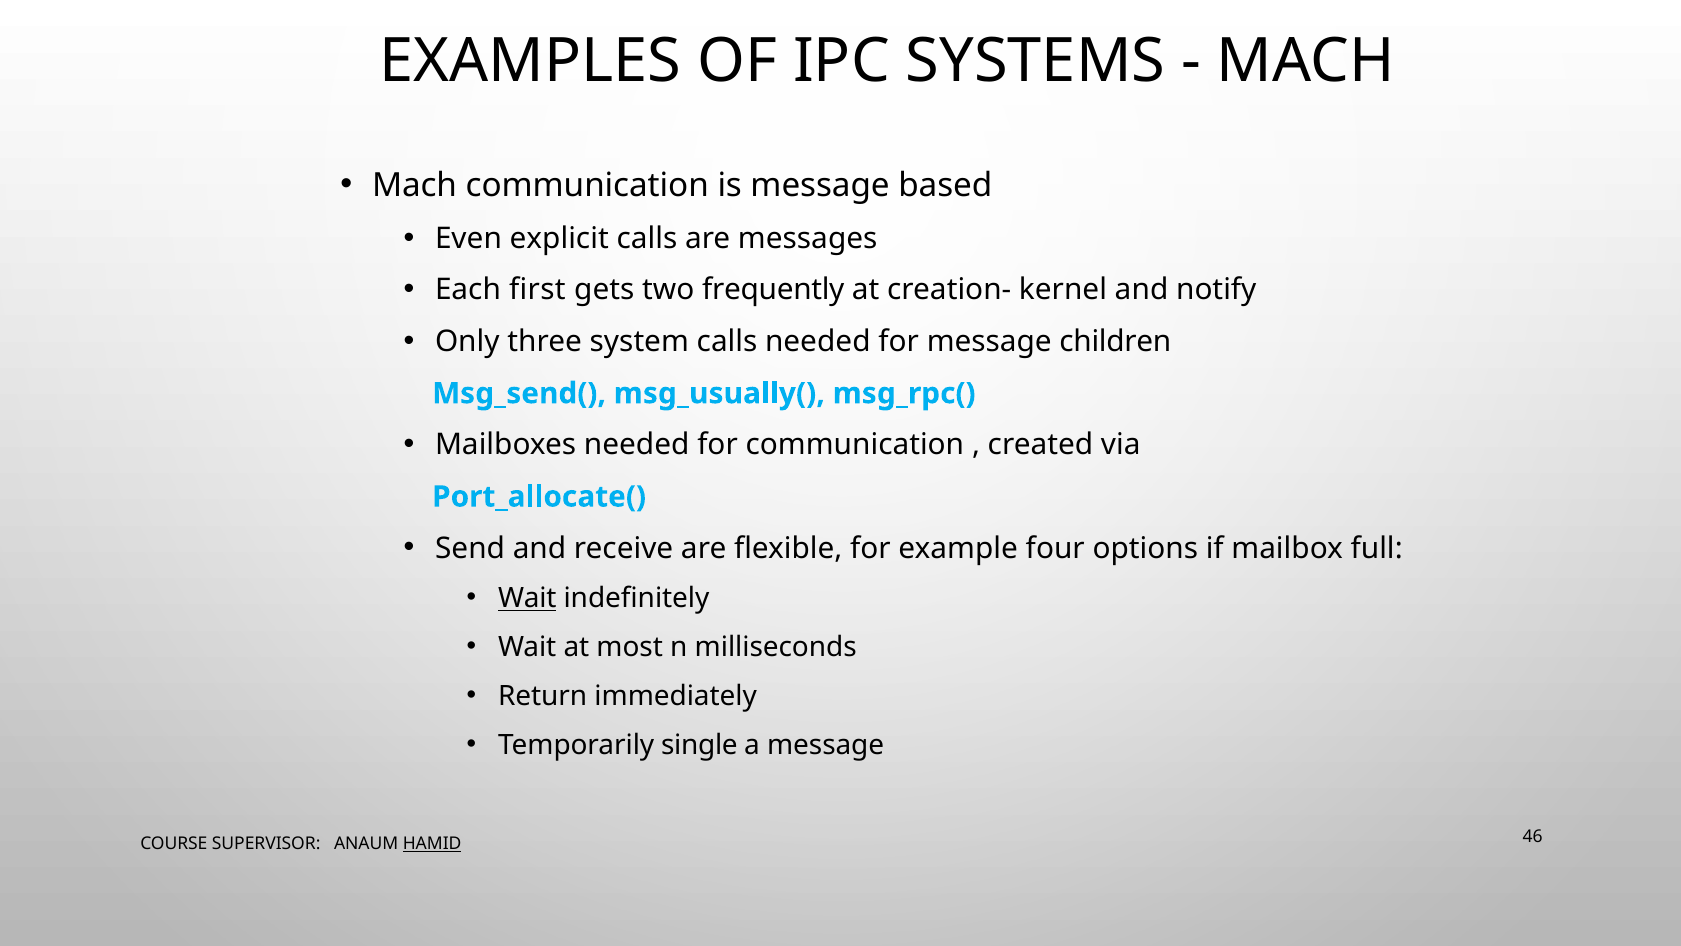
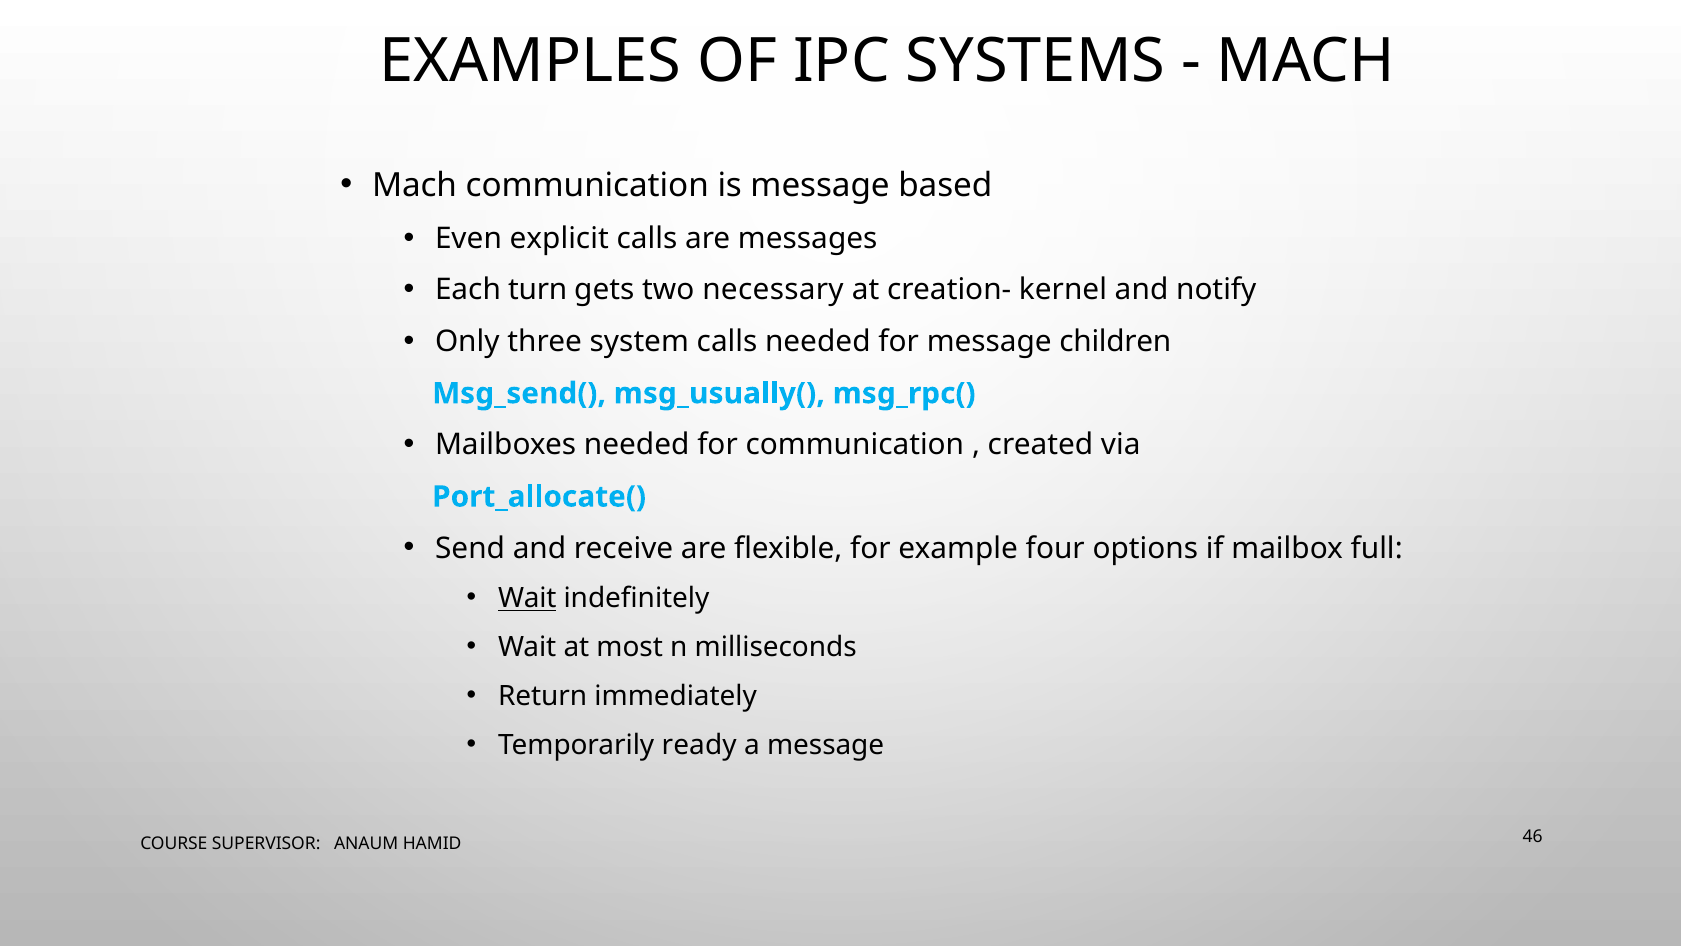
first: first -> turn
frequently: frequently -> necessary
single: single -> ready
HAMID underline: present -> none
